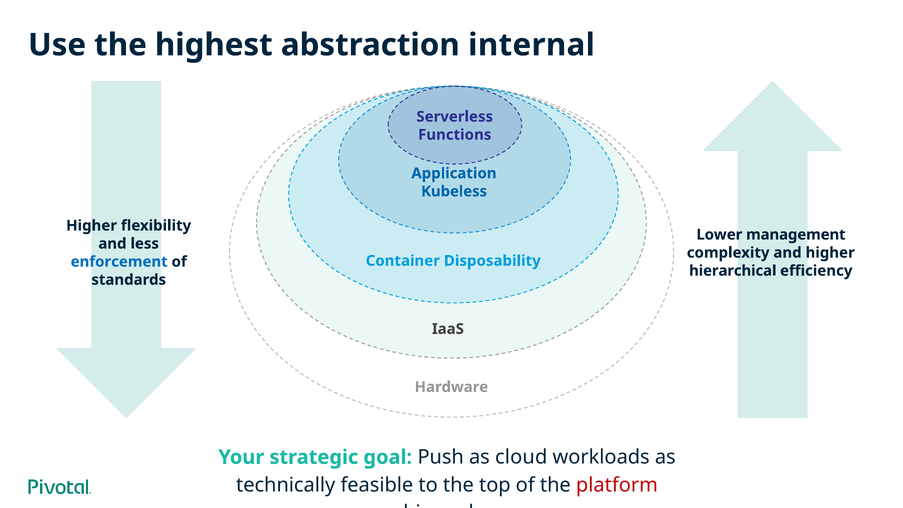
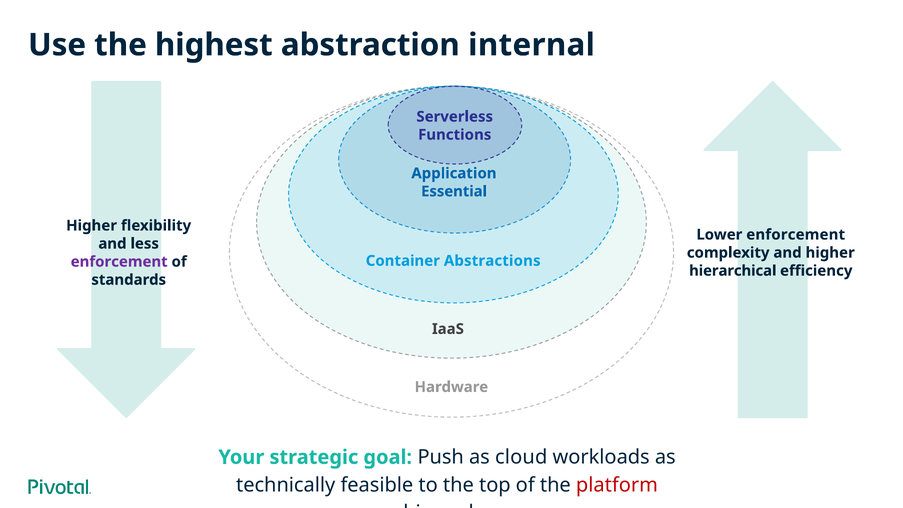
Kubeless: Kubeless -> Essential
Lower management: management -> enforcement
Disposability: Disposability -> Abstractions
enforcement at (119, 262) colour: blue -> purple
